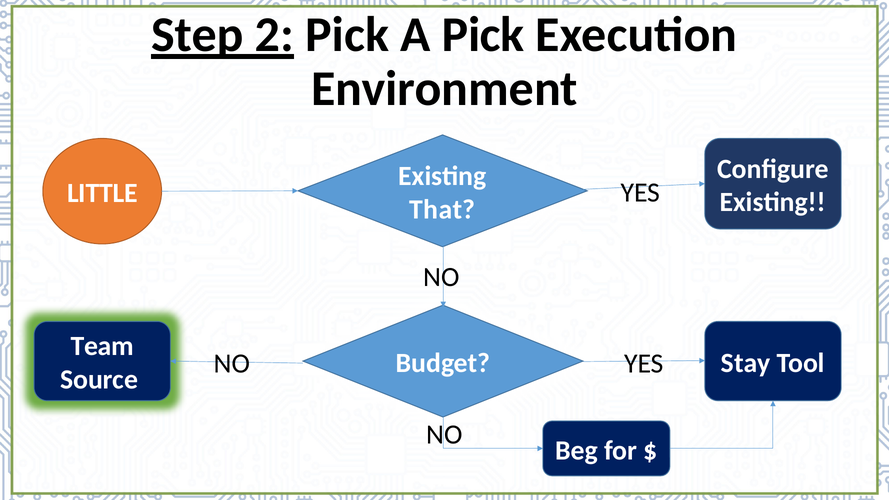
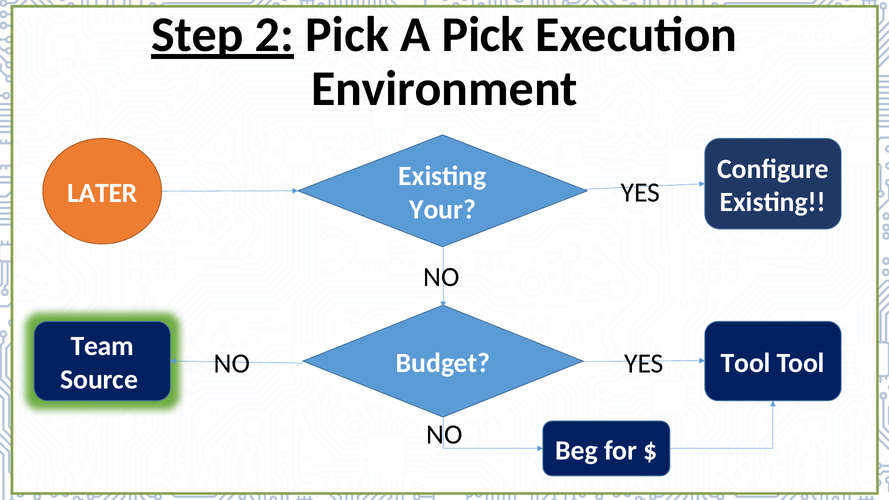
LITTLE: LITTLE -> LATER
That: That -> Your
Budget Stay: Stay -> Tool
